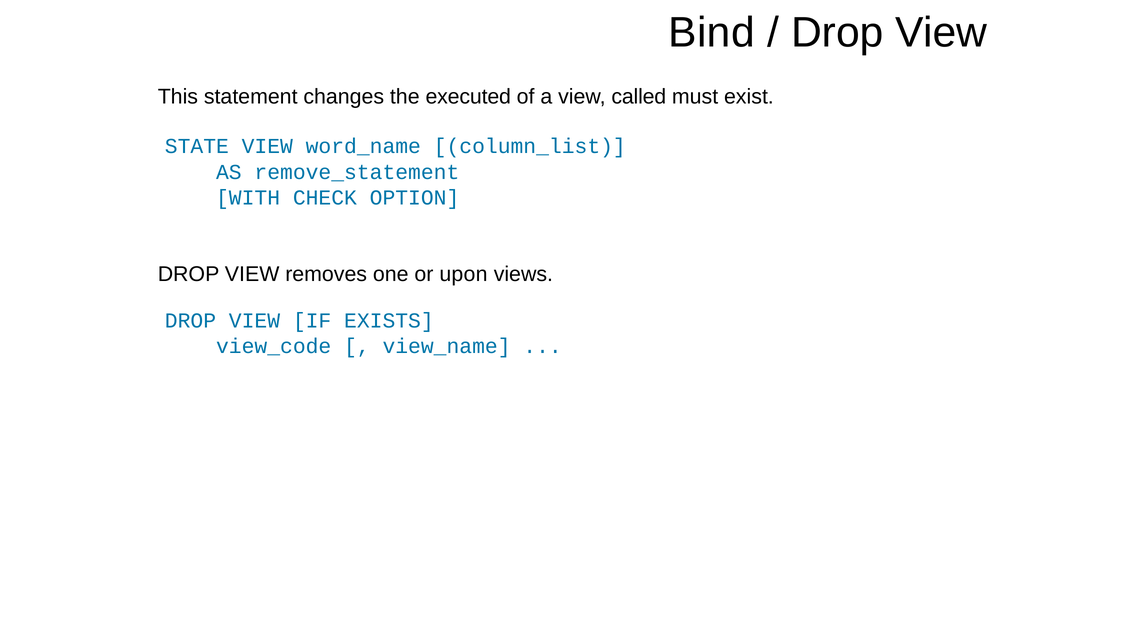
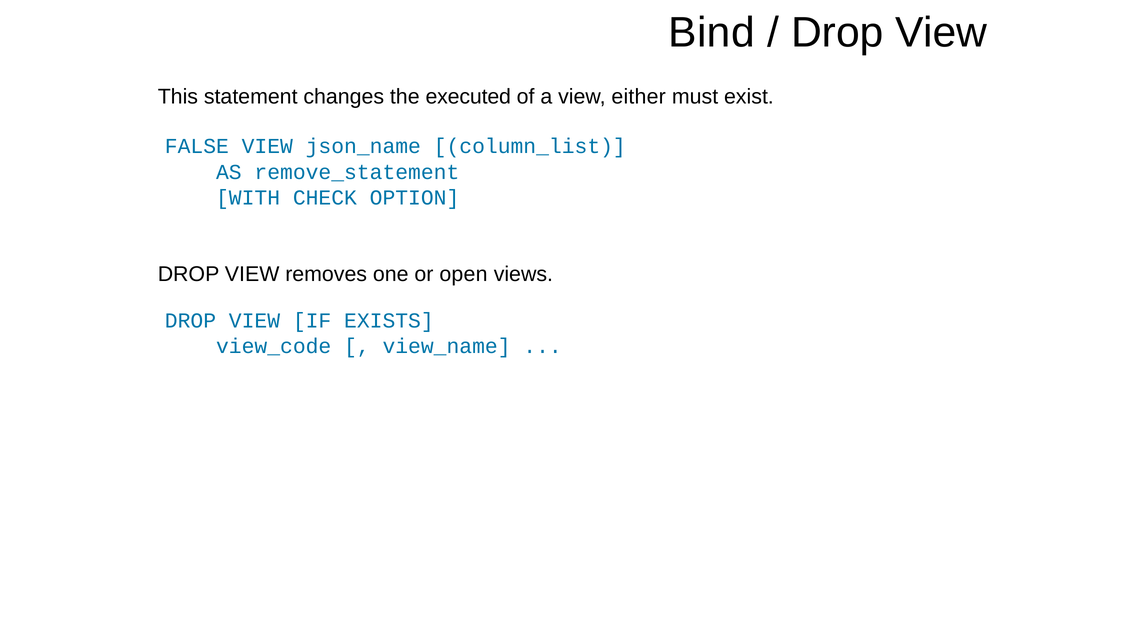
called: called -> either
STATE: STATE -> FALSE
word_name: word_name -> json_name
upon: upon -> open
